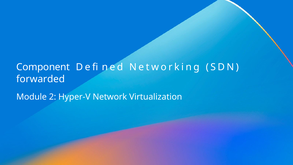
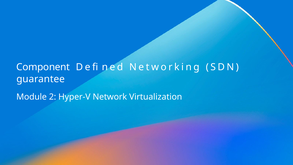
forwarded: forwarded -> guarantee
